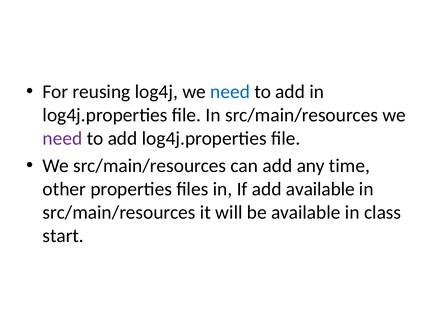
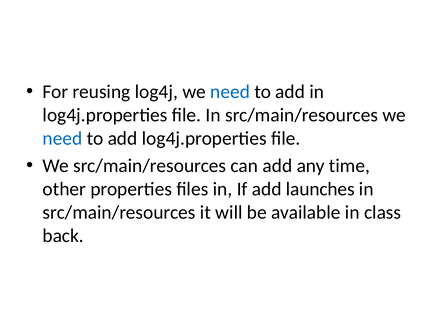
need at (62, 138) colour: purple -> blue
add available: available -> launches
start: start -> back
